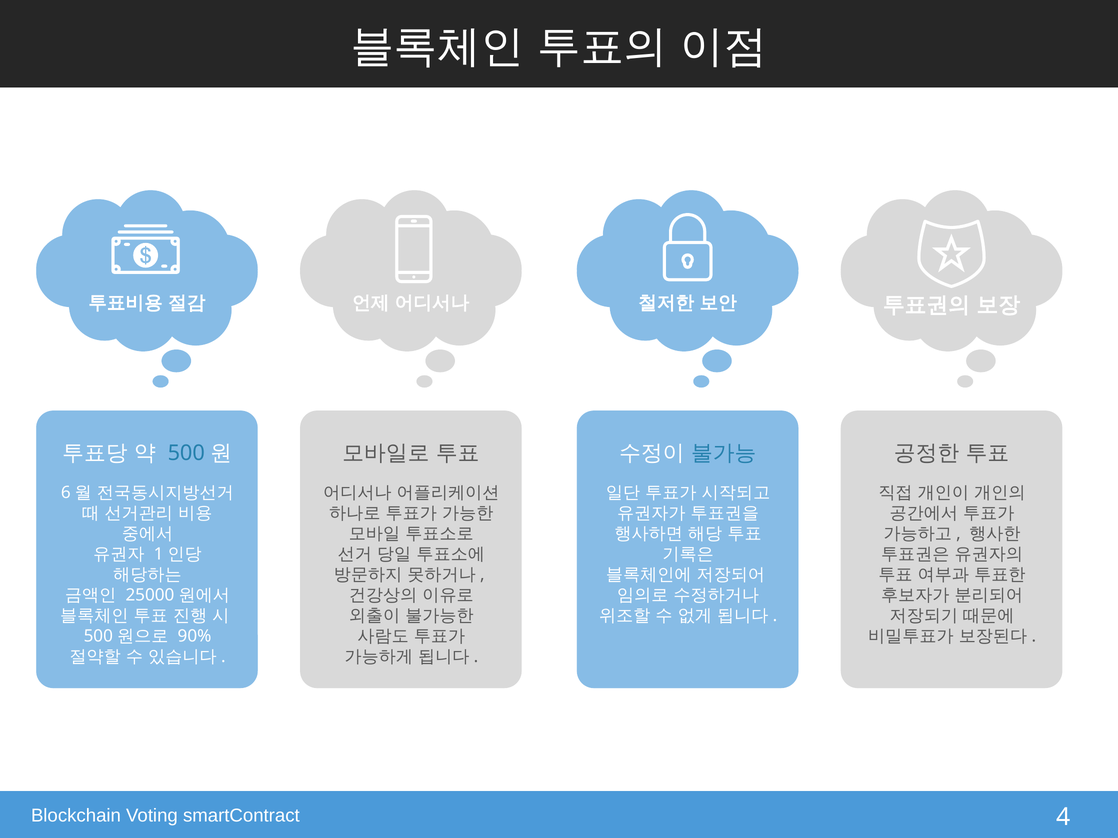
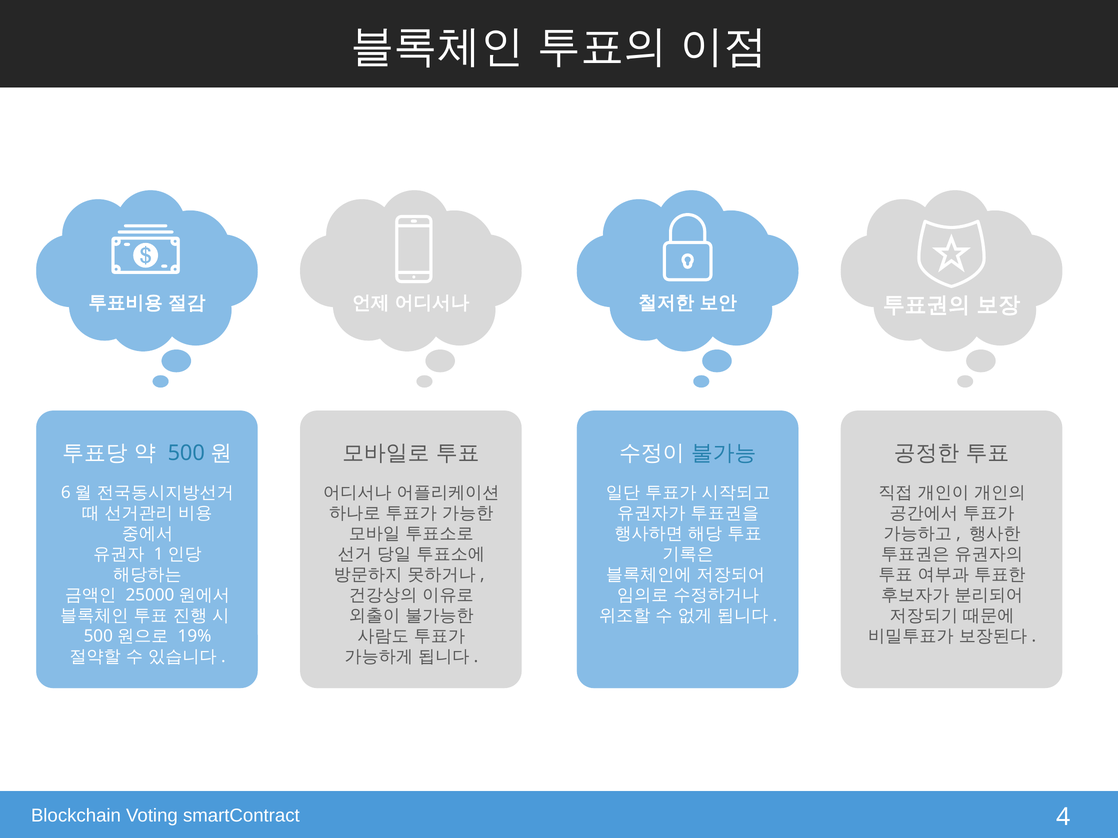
90%: 90% -> 19%
